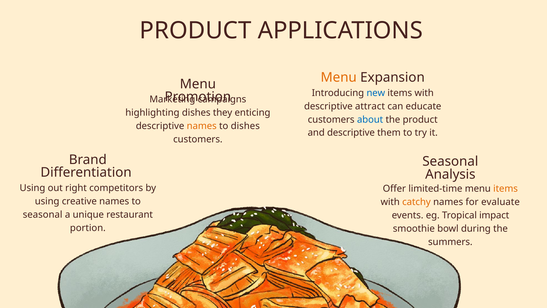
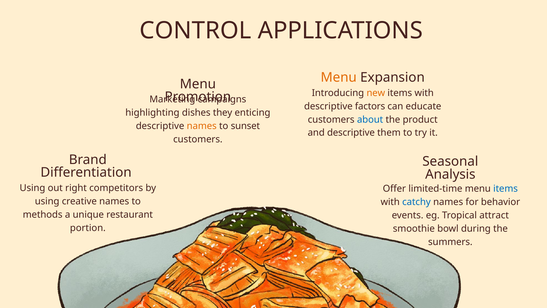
PRODUCT at (195, 31): PRODUCT -> CONTROL
new colour: blue -> orange
attract: attract -> factors
to dishes: dishes -> sunset
items at (506, 188) colour: orange -> blue
catchy colour: orange -> blue
evaluate: evaluate -> behavior
seasonal at (43, 214): seasonal -> methods
impact: impact -> attract
